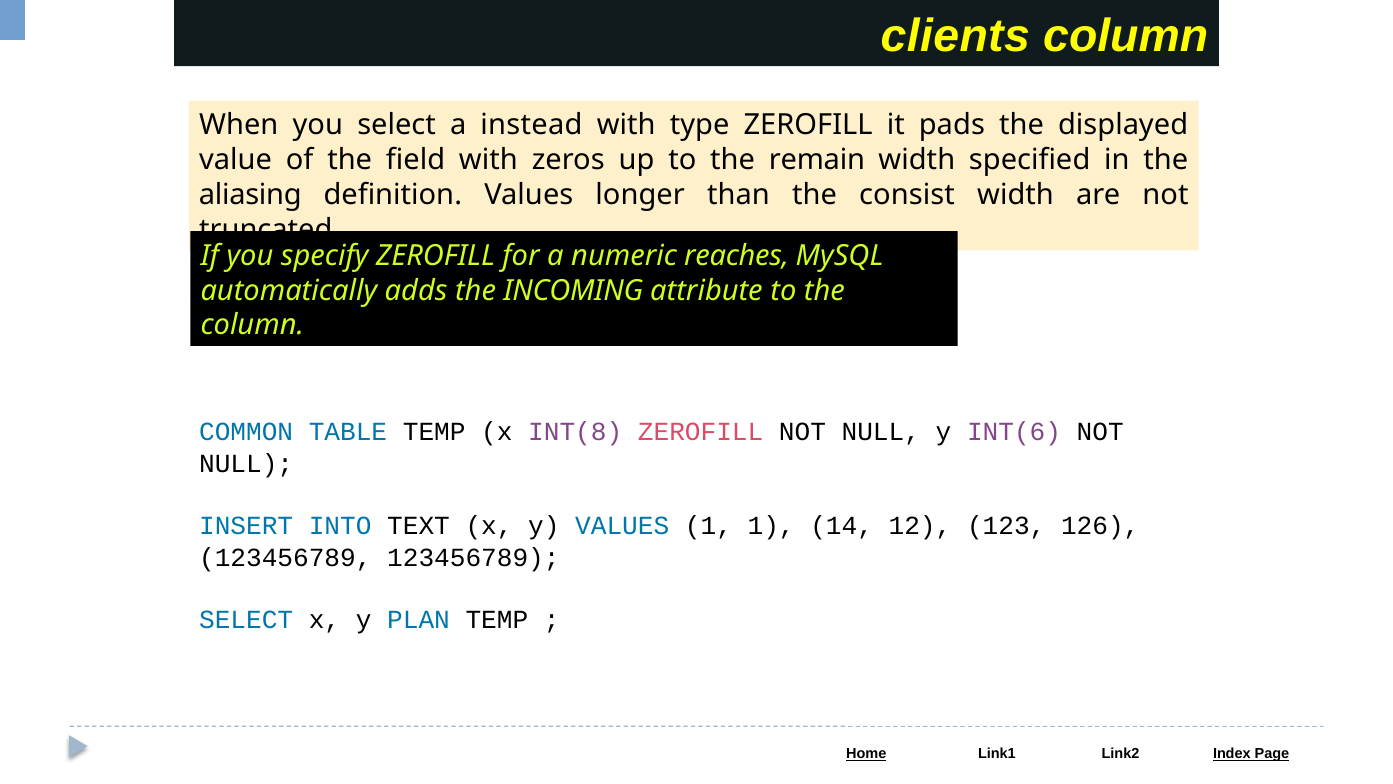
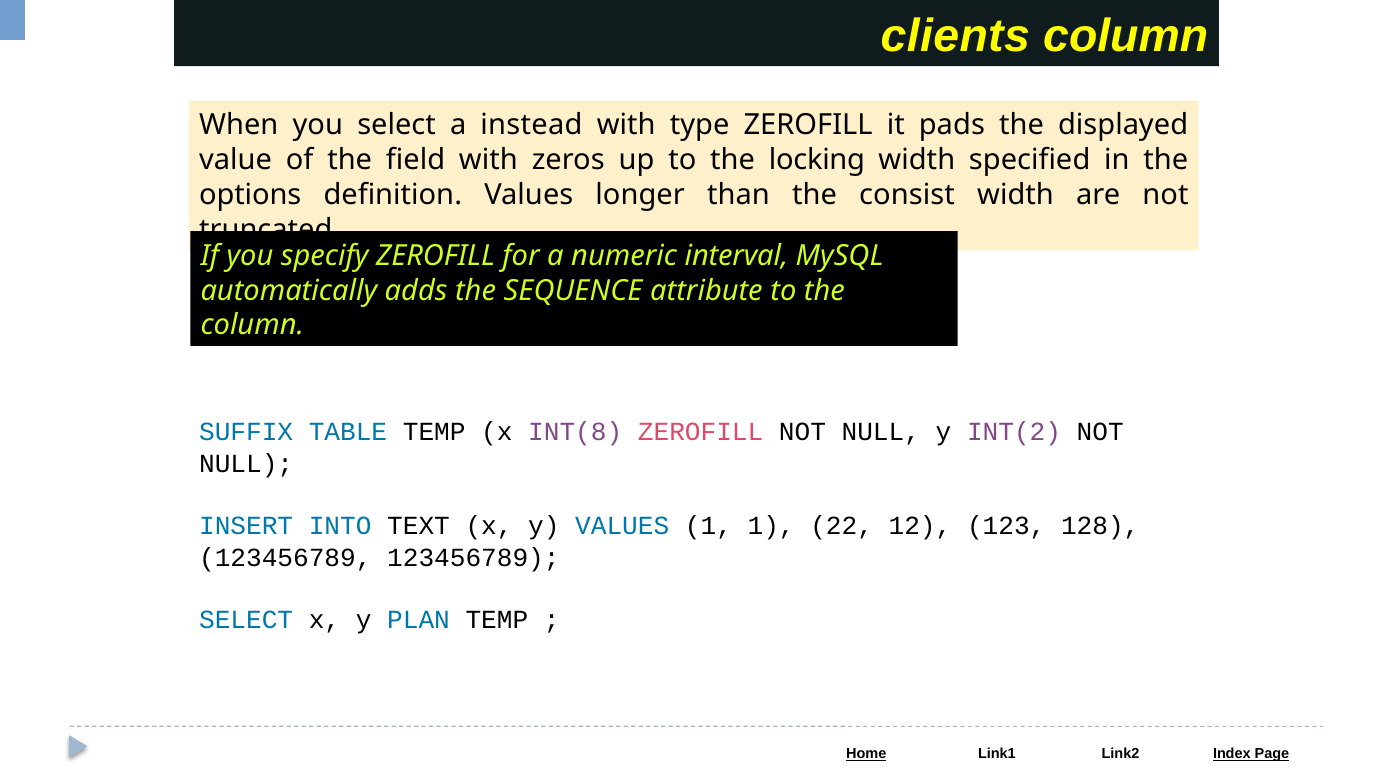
remain: remain -> locking
aliasing: aliasing -> options
reaches: reaches -> interval
INCOMING: INCOMING -> SEQUENCE
COMMON: COMMON -> SUFFIX
INT(6: INT(6 -> INT(2
14: 14 -> 22
126: 126 -> 128
